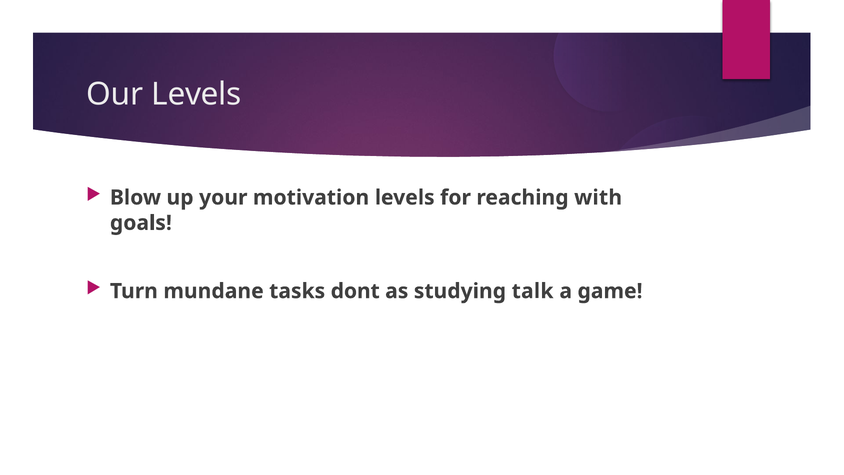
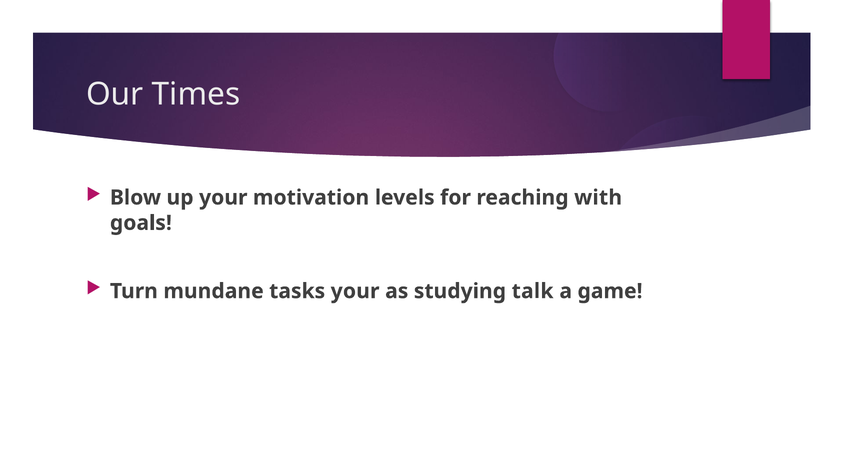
Our Levels: Levels -> Times
tasks dont: dont -> your
